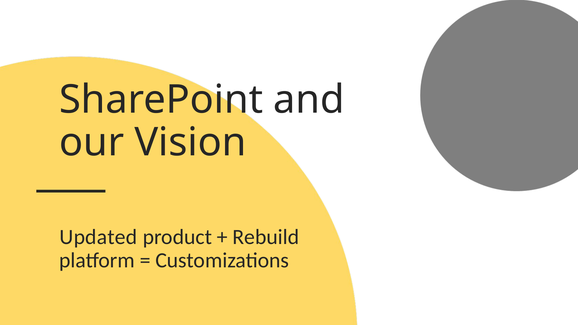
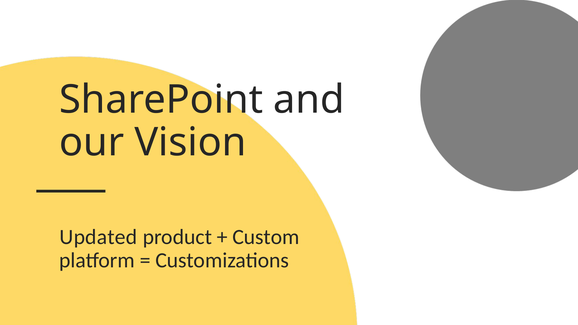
Rebuild: Rebuild -> Custom
